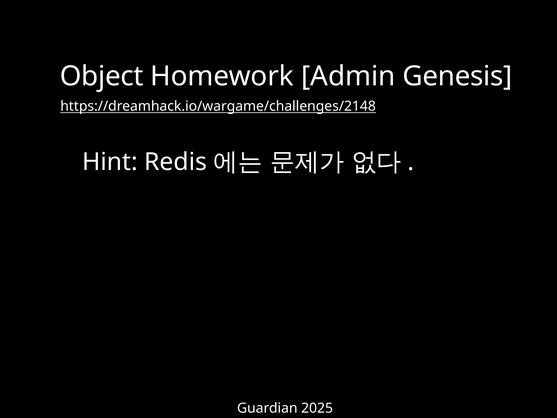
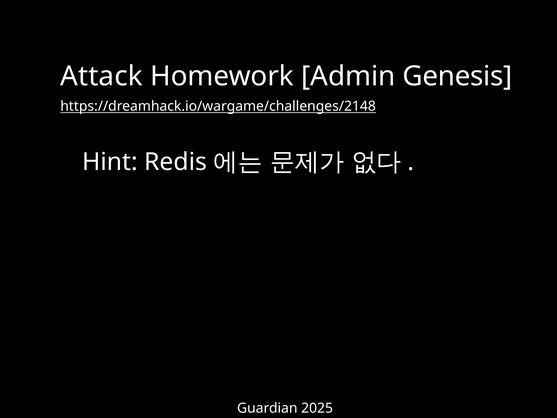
Object: Object -> Attack
